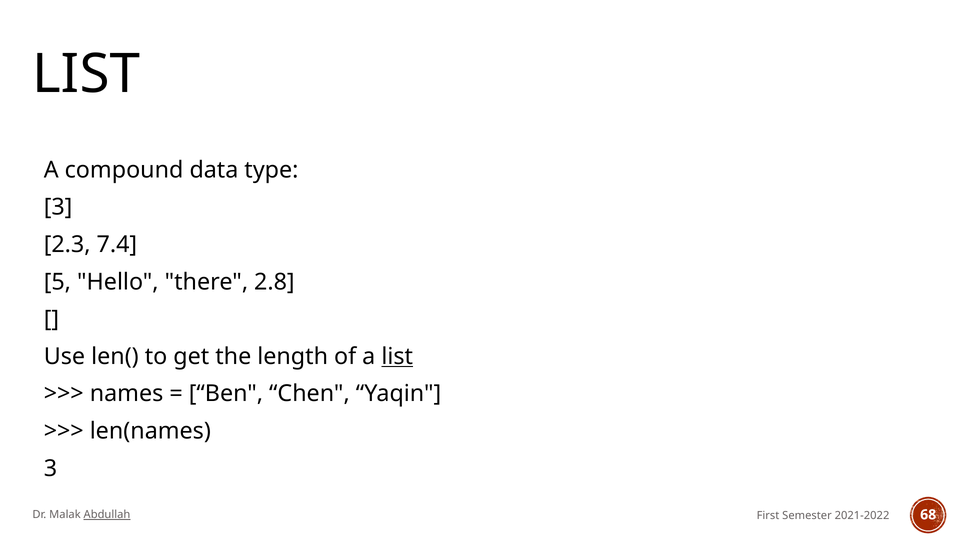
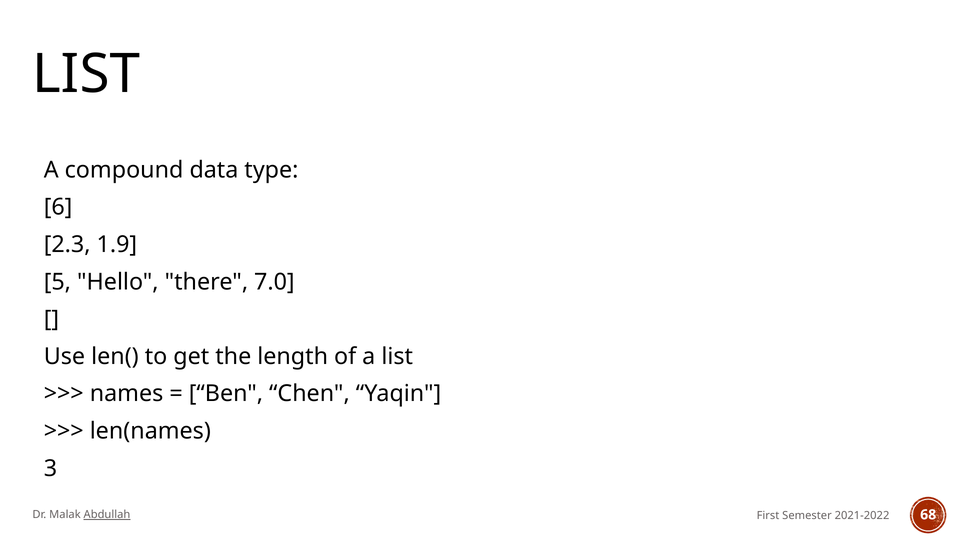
3 at (58, 207): 3 -> 6
7.4: 7.4 -> 1.9
2.8: 2.8 -> 7.0
list at (397, 357) underline: present -> none
